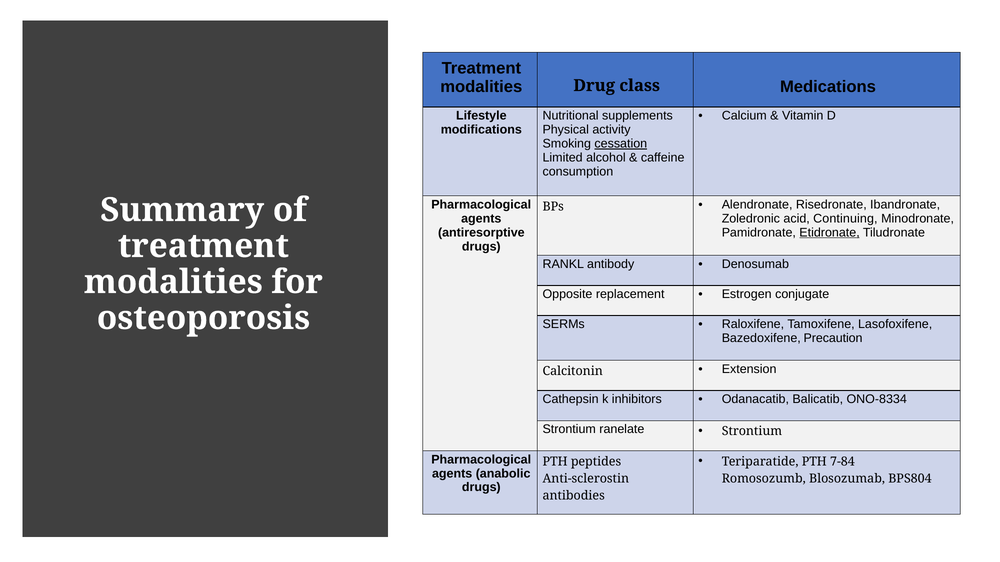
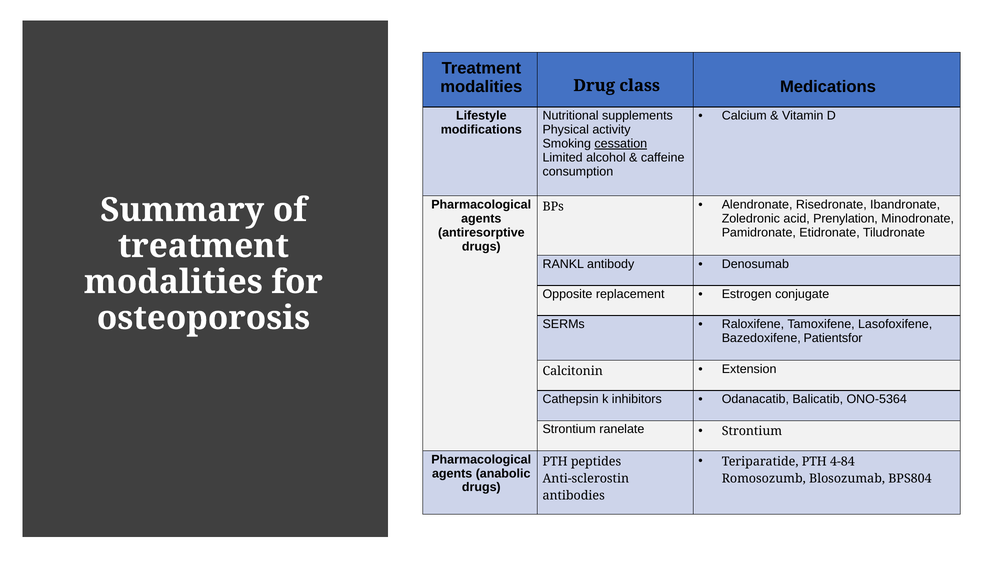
Continuing: Continuing -> Prenylation
Etidronate underline: present -> none
Precaution: Precaution -> Patientsfor
ONO-8334: ONO-8334 -> ONO-5364
7-84: 7-84 -> 4-84
